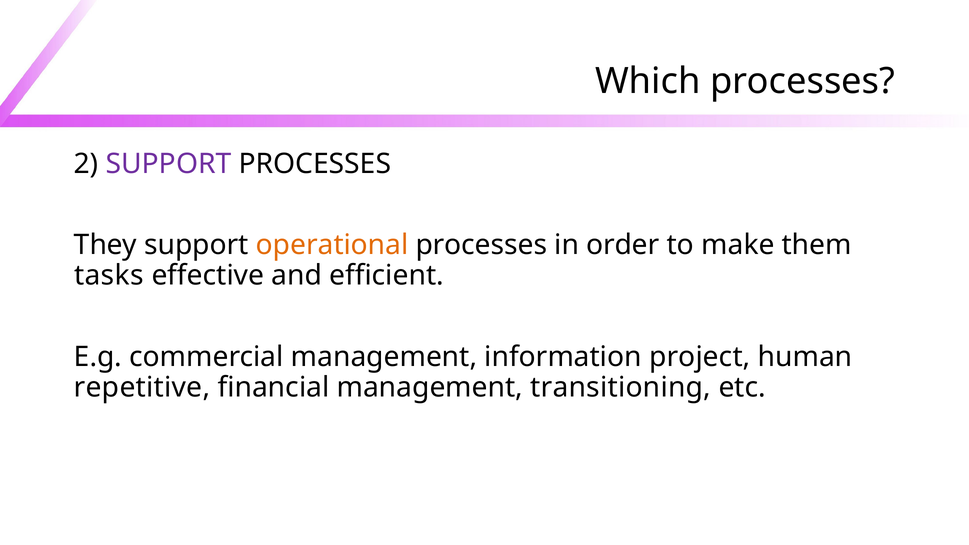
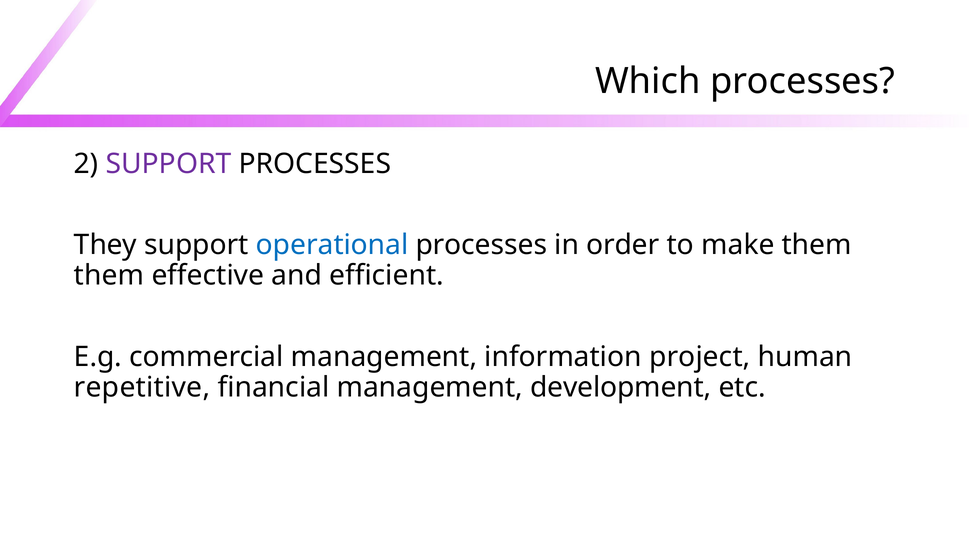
operational colour: orange -> blue
tasks at (109, 276): tasks -> them
transitioning: transitioning -> development
